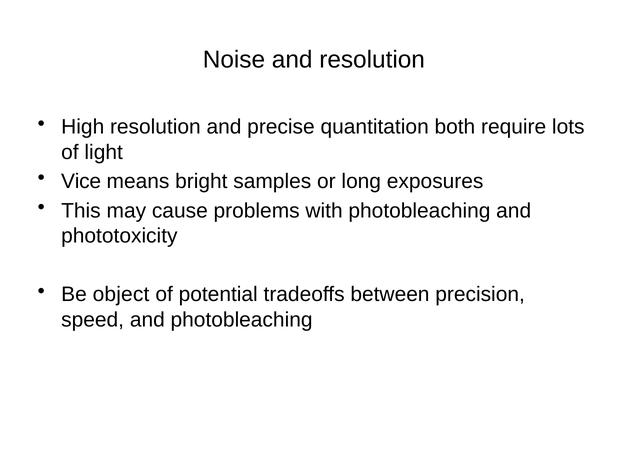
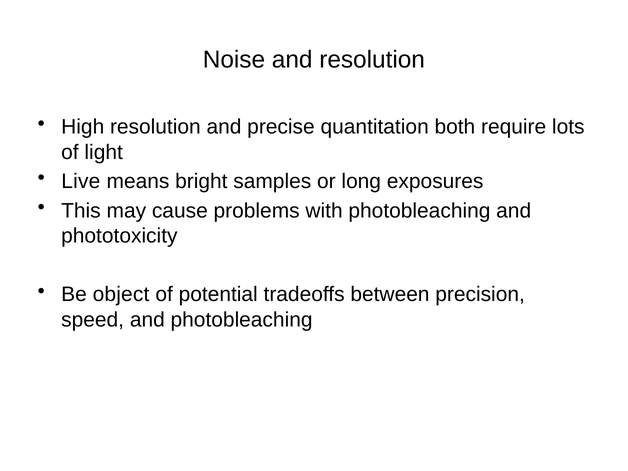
Vice: Vice -> Live
